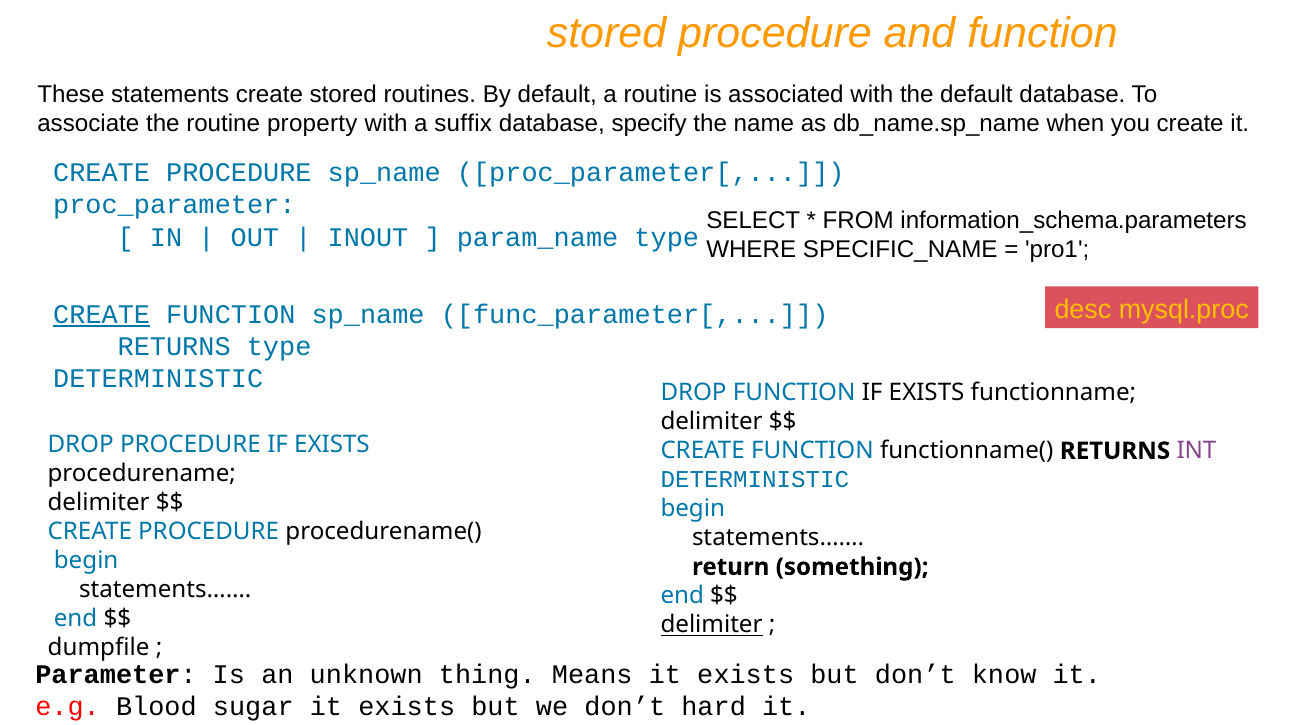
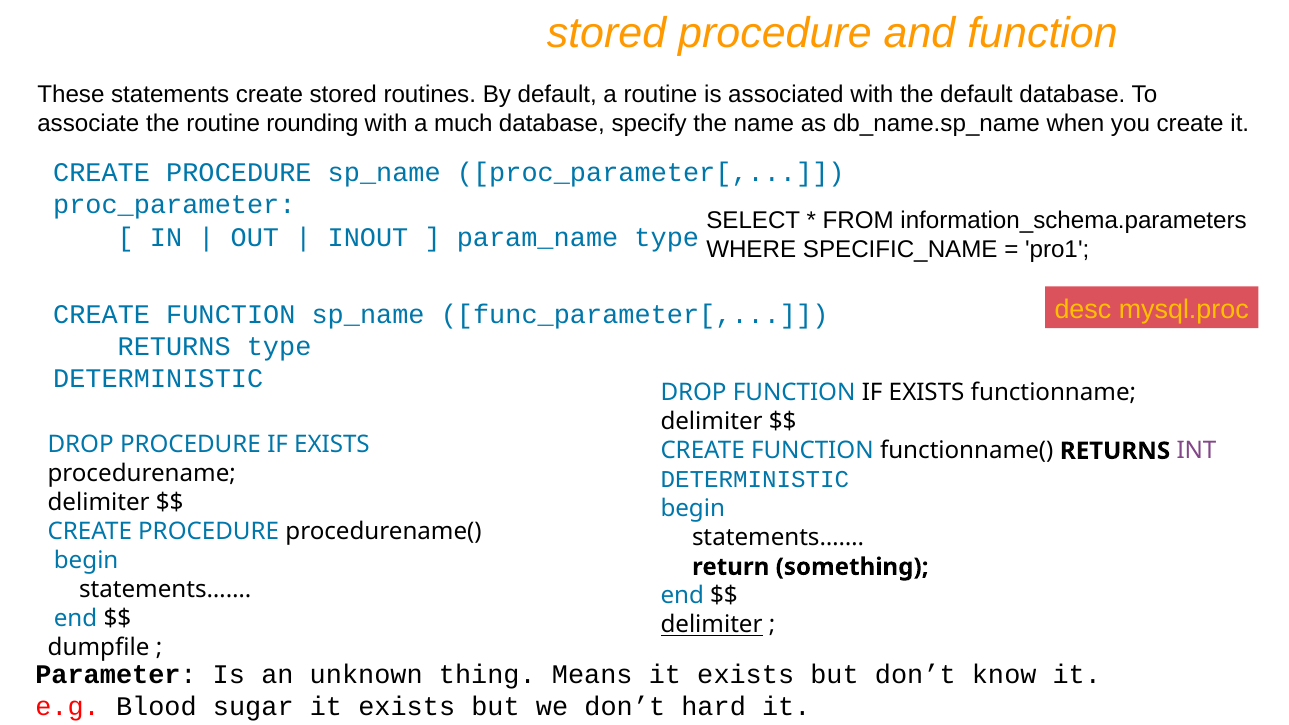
property: property -> rounding
suffix: suffix -> much
CREATE at (102, 315) underline: present -> none
